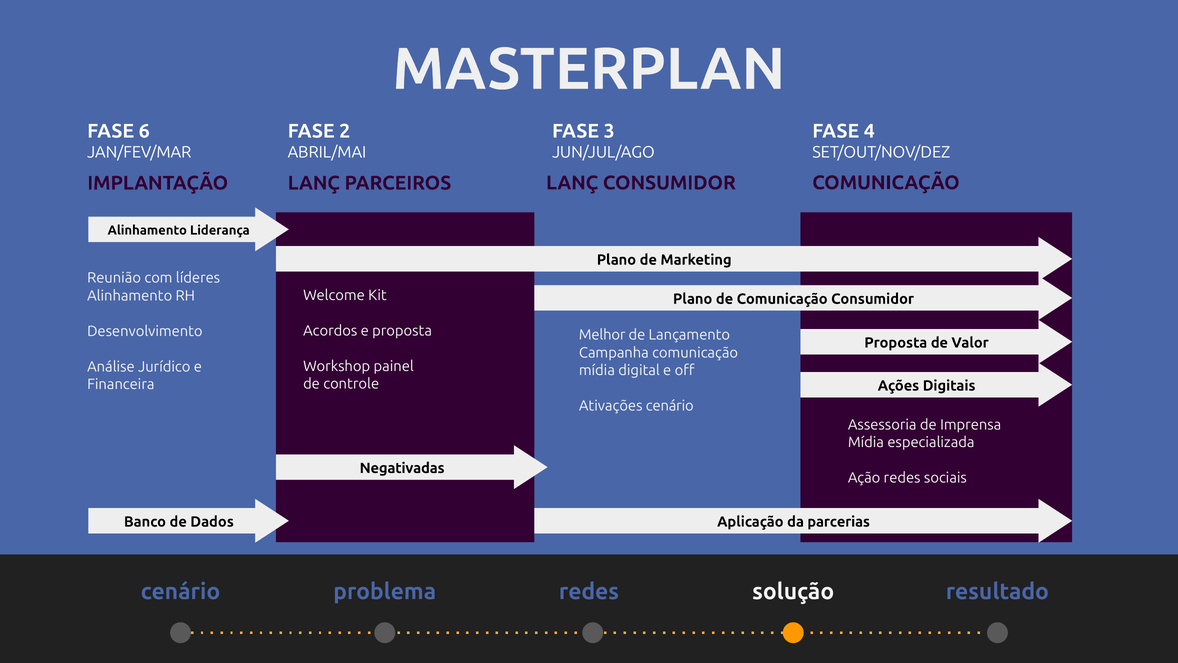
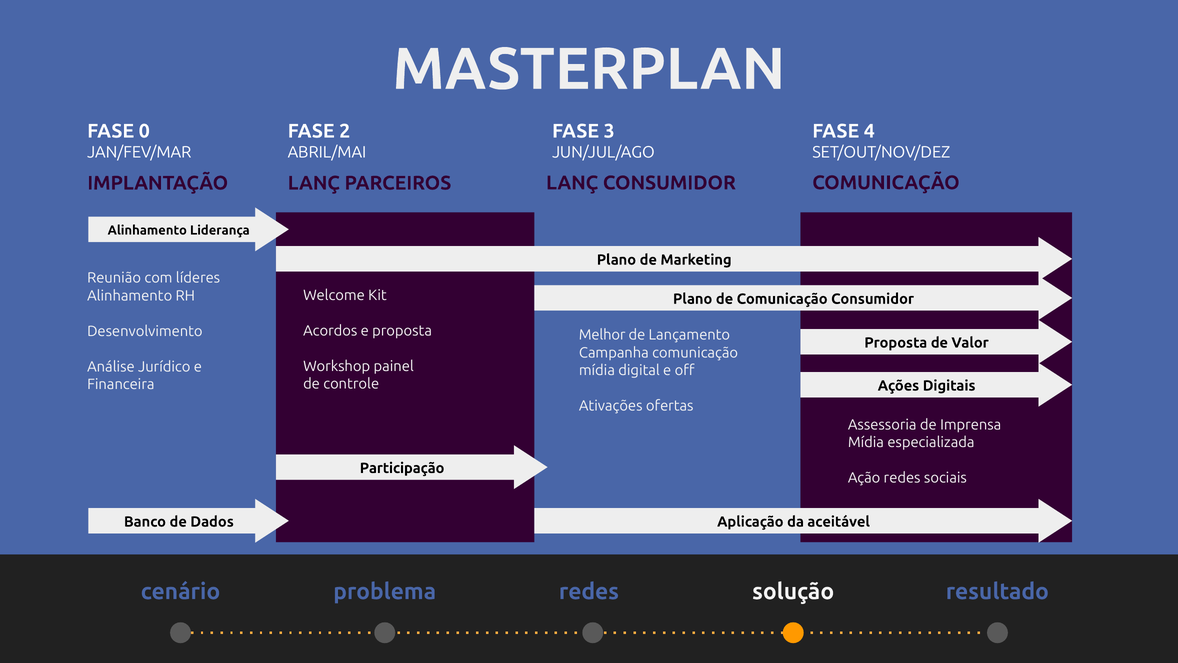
6: 6 -> 0
Ativações cenário: cenário -> ofertas
Negativadas: Negativadas -> Participação
parcerias: parcerias -> aceitável
